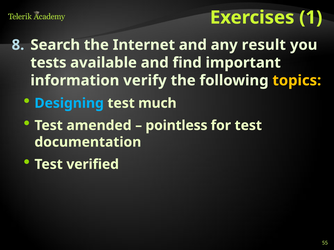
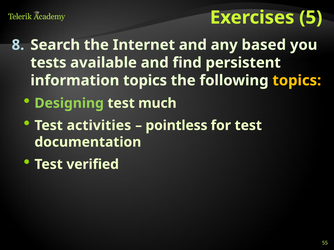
1: 1 -> 5
result: result -> based
important: important -> persistent
information verify: verify -> topics
Designing colour: light blue -> light green
amended: amended -> activities
